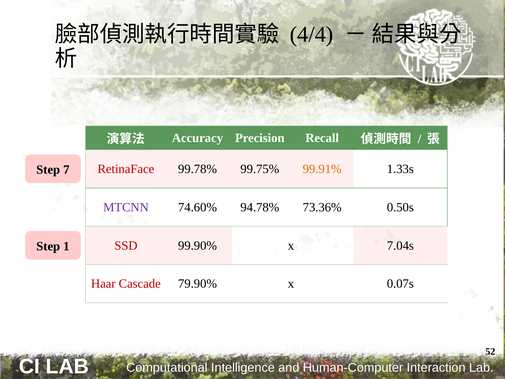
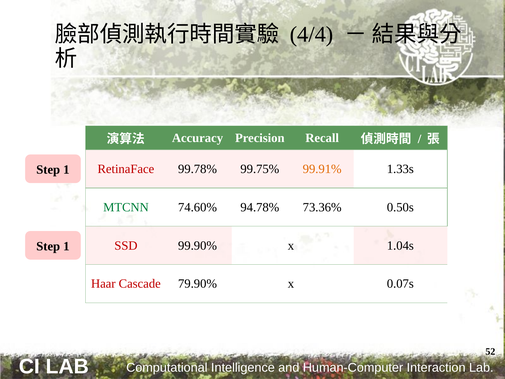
7 at (66, 170): 7 -> 1
MTCNN colour: purple -> green
7.04s: 7.04s -> 1.04s
